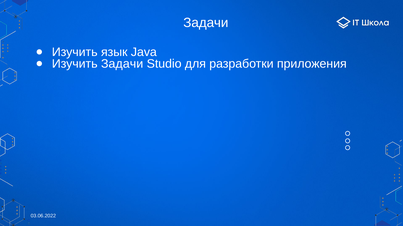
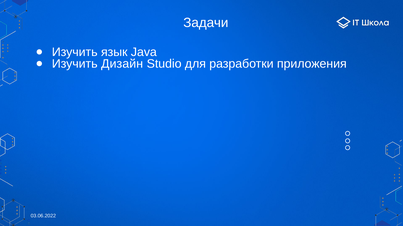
Изучить Задачи: Задачи -> Дизайн
